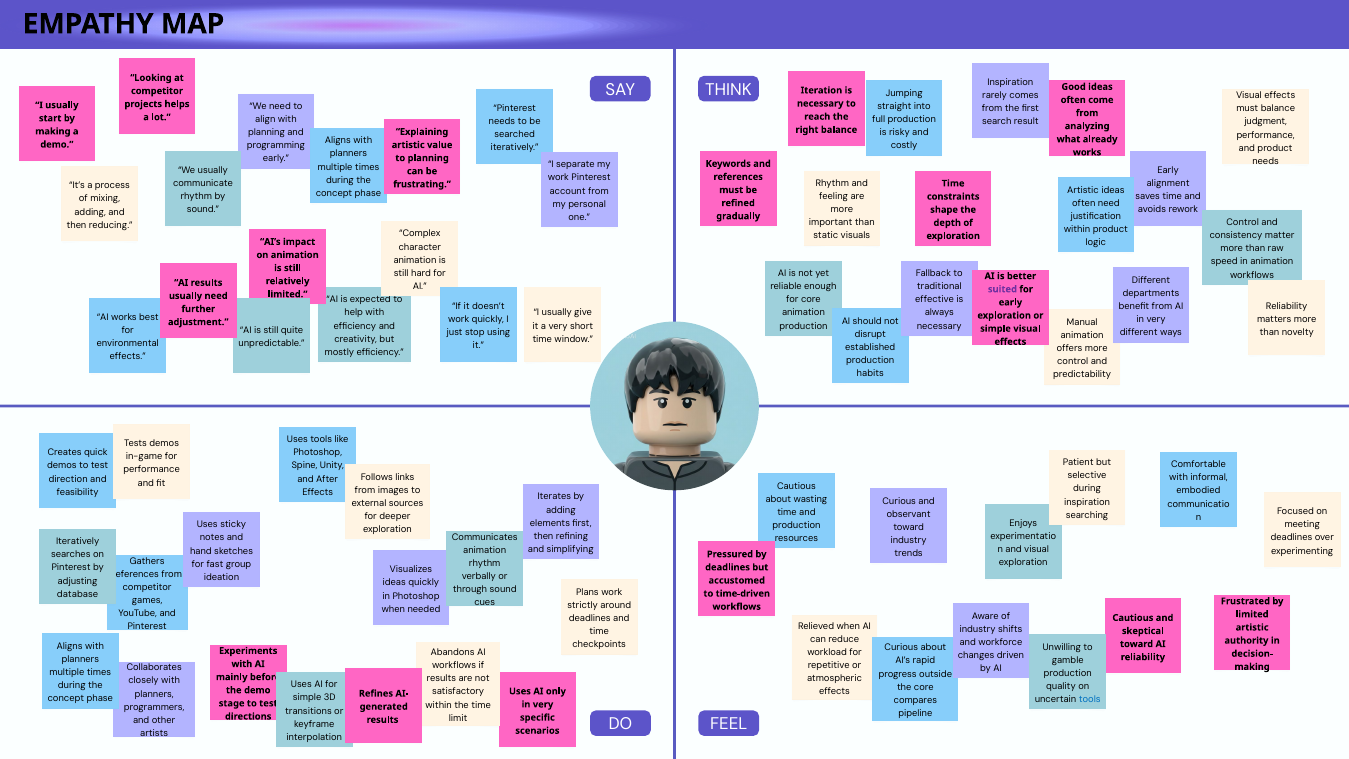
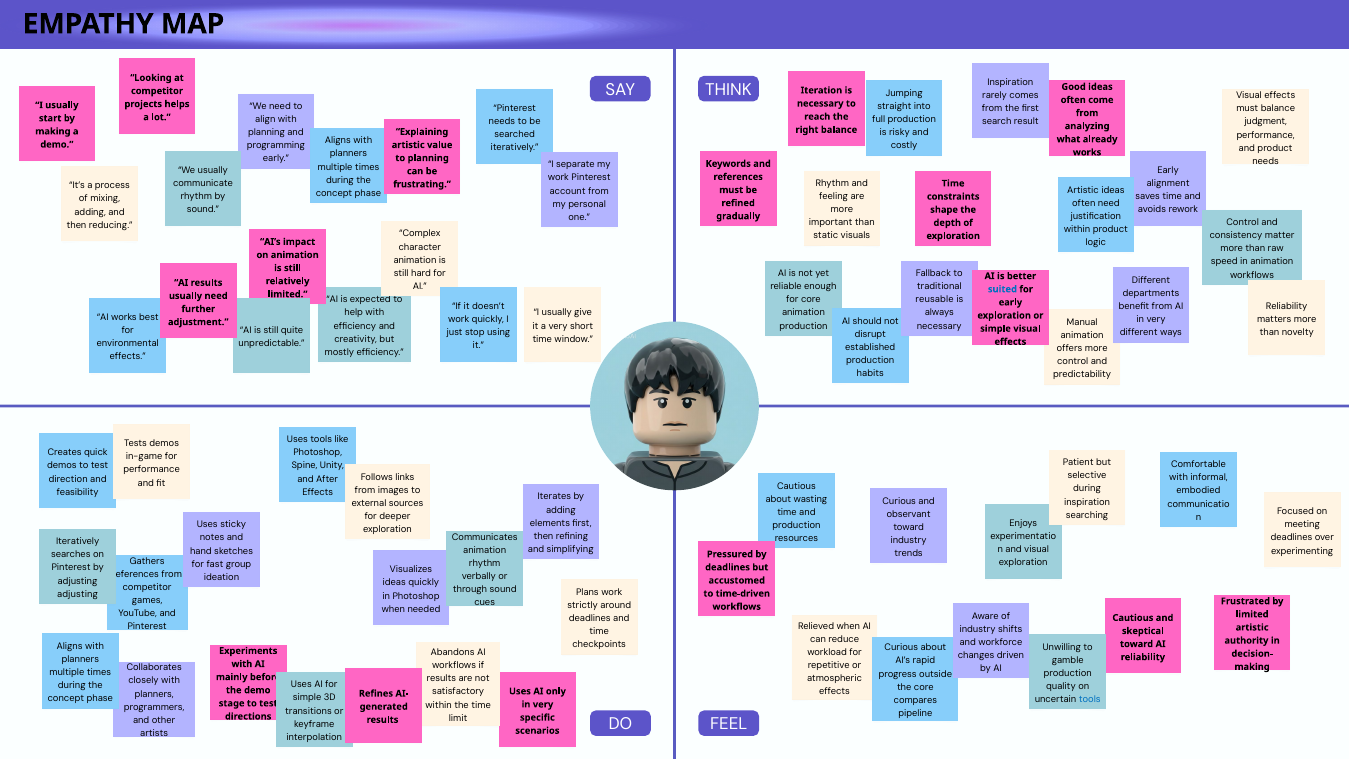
suited colour: purple -> blue
effective: effective -> reusable
database at (78, 594): database -> adjusting
